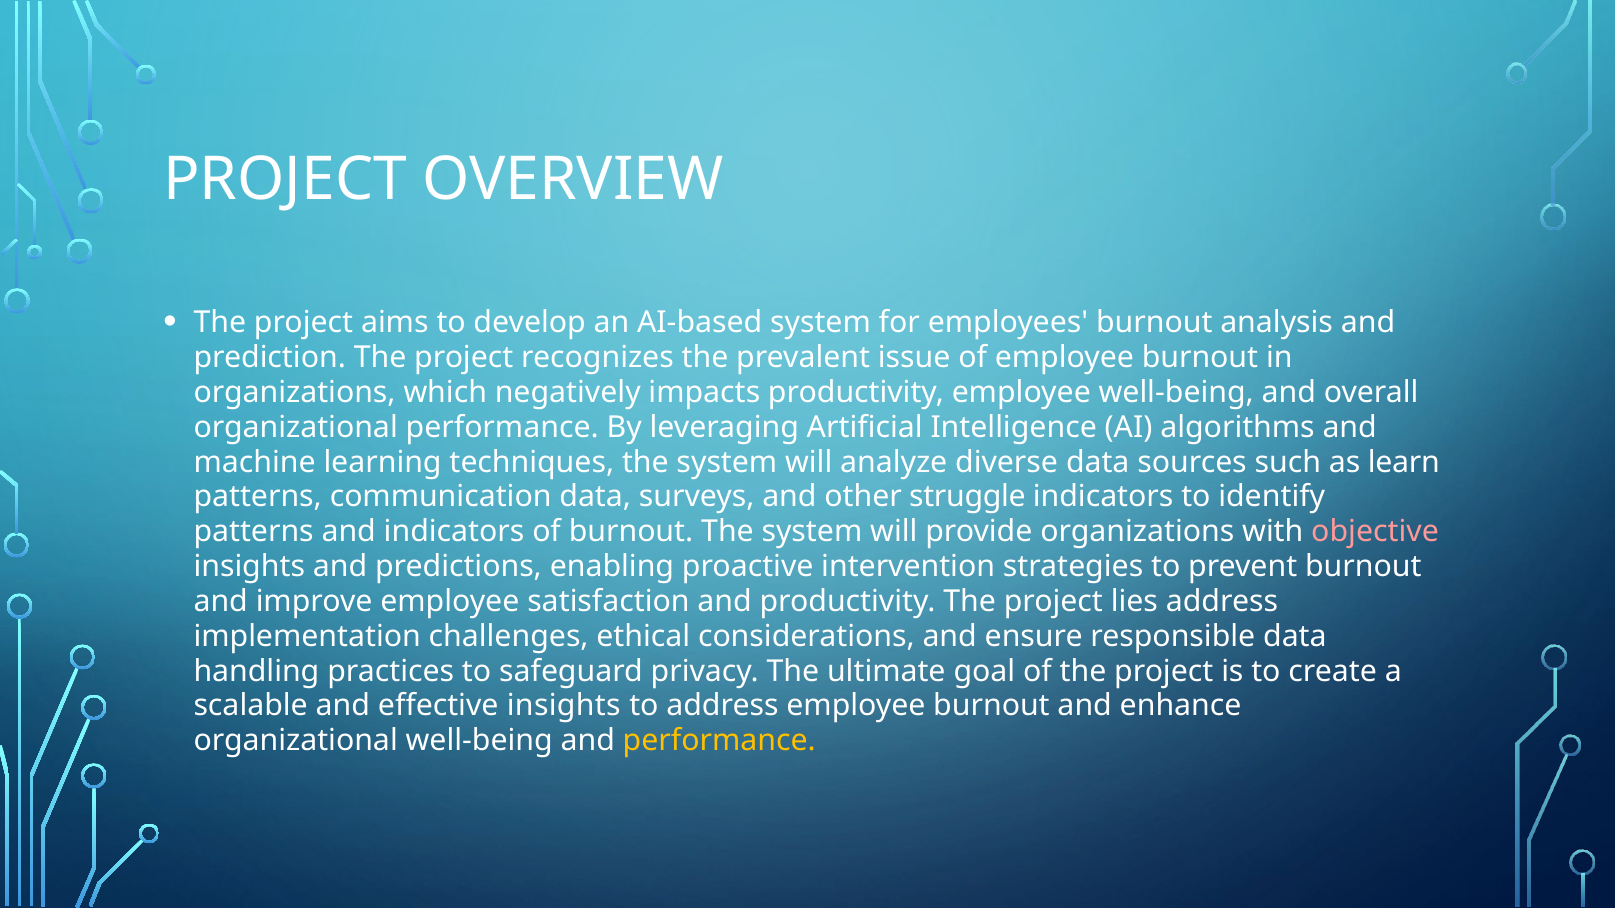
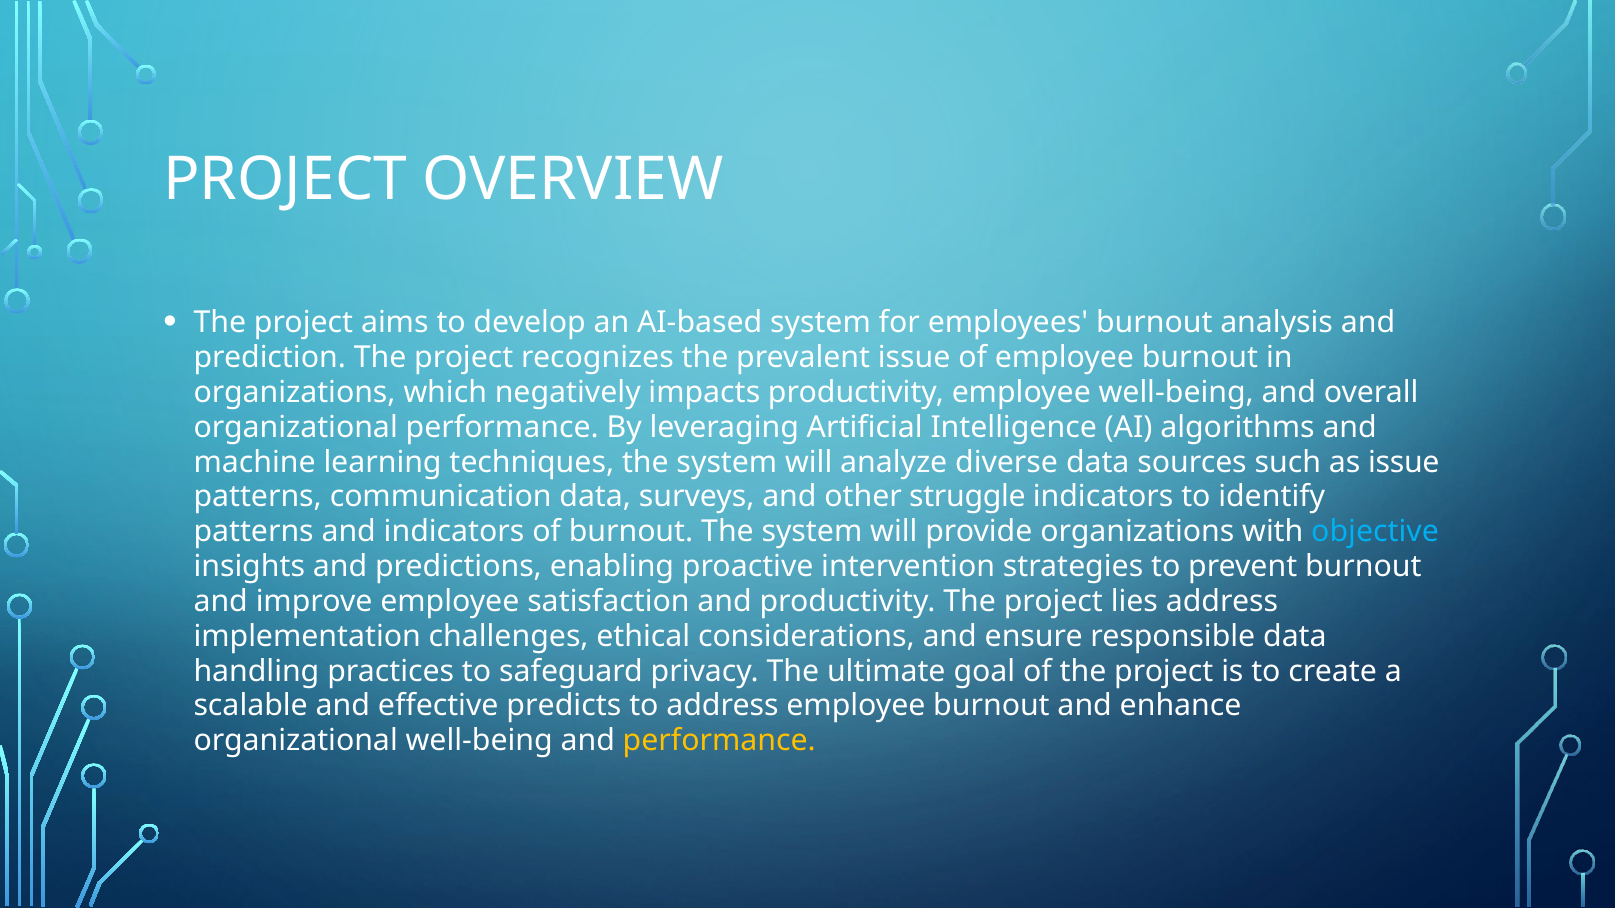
as learn: learn -> issue
objective colour: pink -> light blue
effective insights: insights -> predicts
